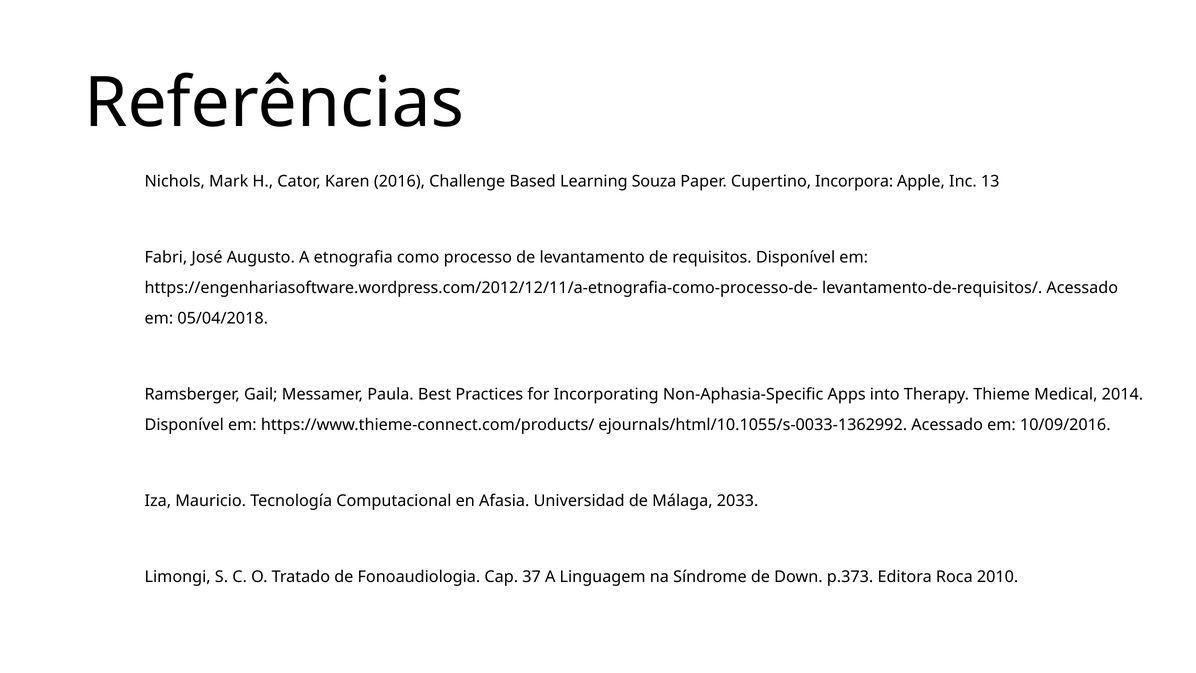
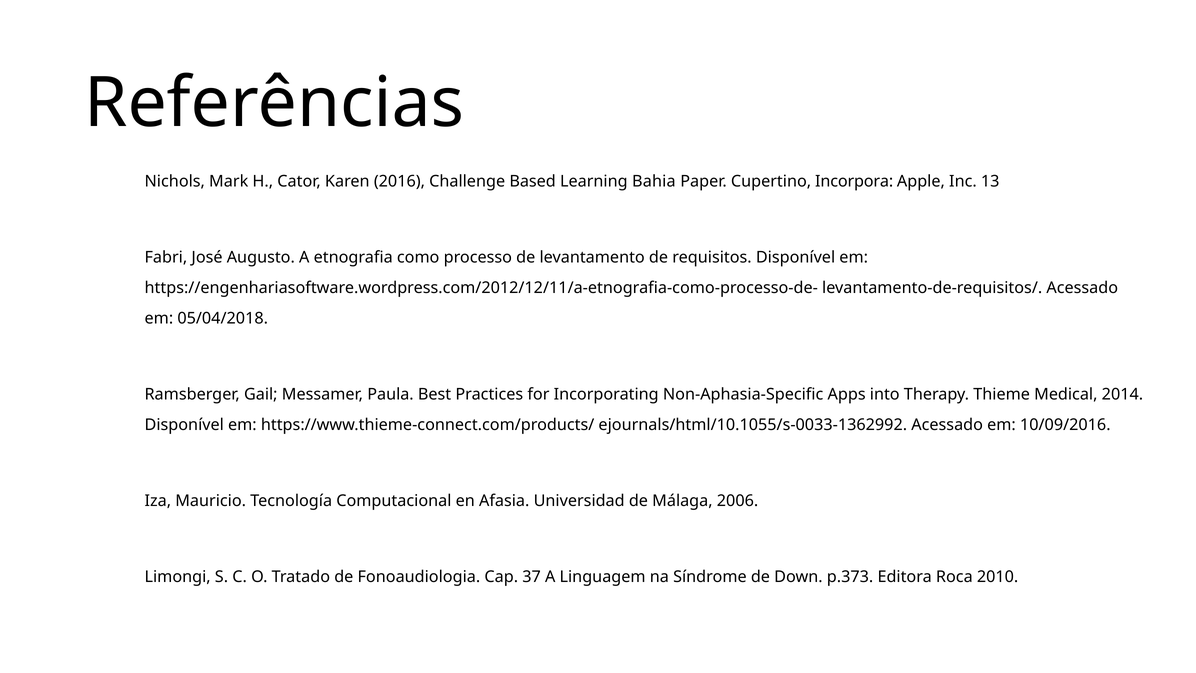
Souza: Souza -> Bahia
2033: 2033 -> 2006
